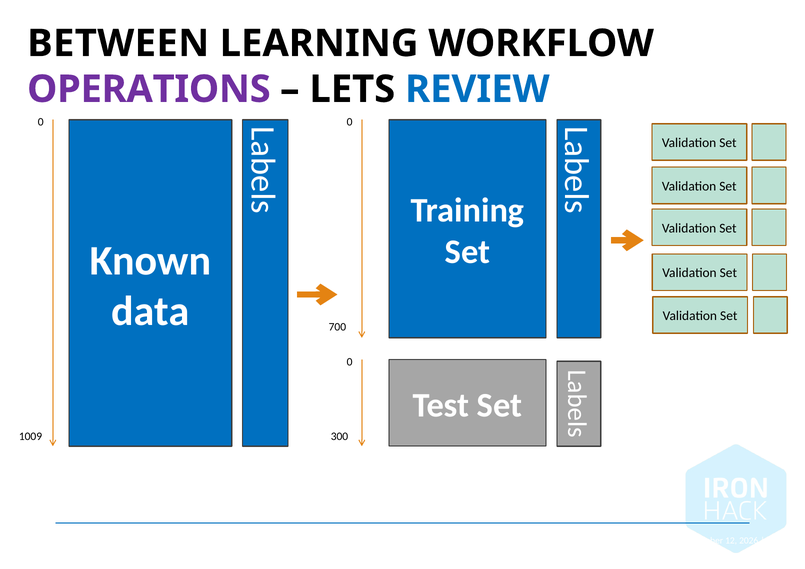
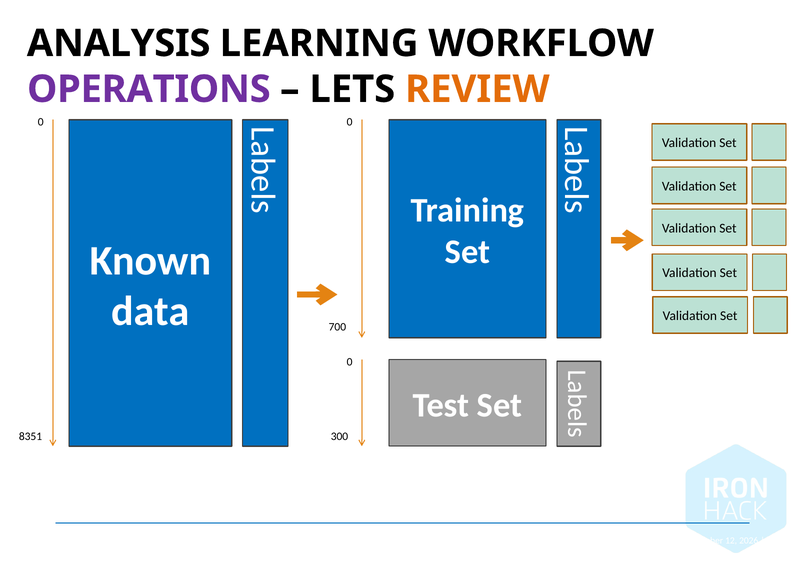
BETWEEN: BETWEEN -> ANALYSIS
REVIEW colour: blue -> orange
1009: 1009 -> 8351
